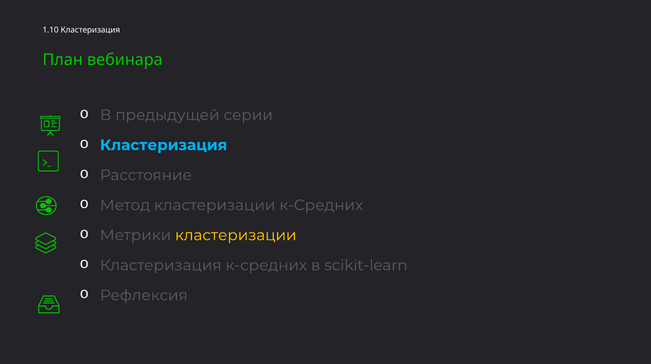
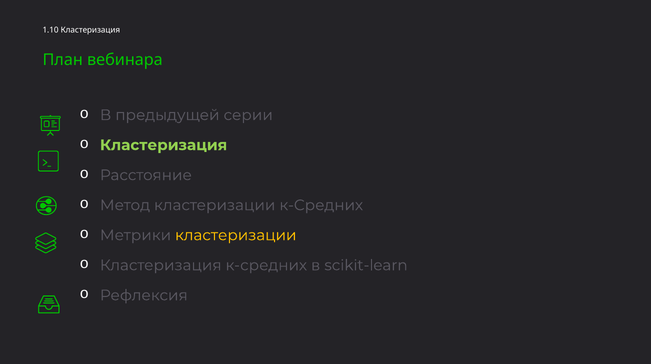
Кластеризация at (164, 145) colour: light blue -> light green
